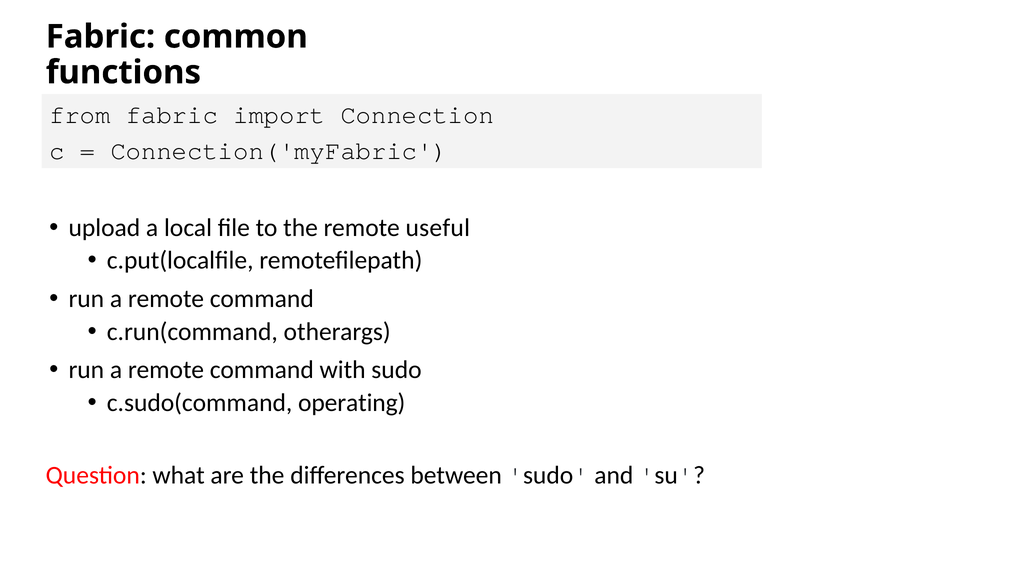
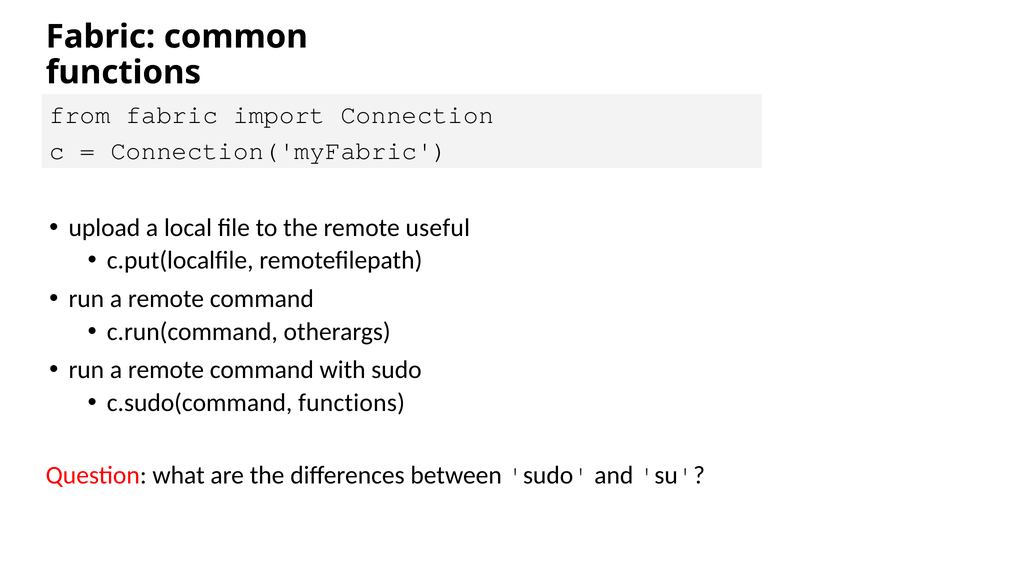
c.sudo(command operating: operating -> functions
